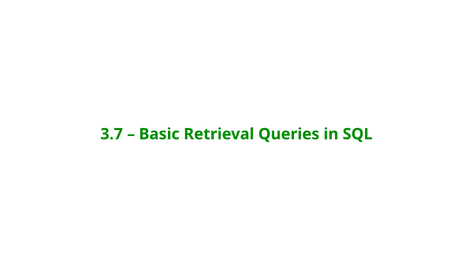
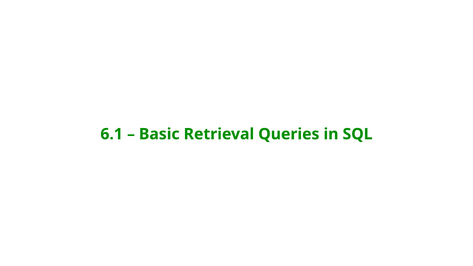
3.7: 3.7 -> 6.1
